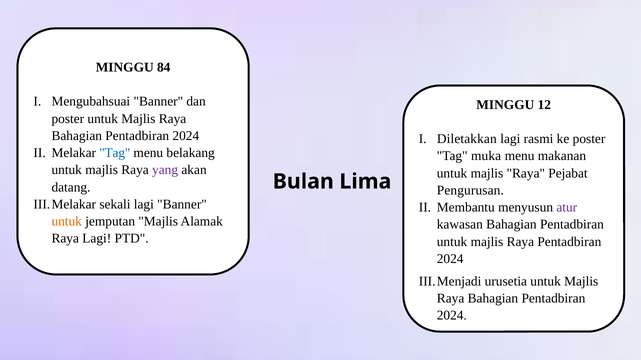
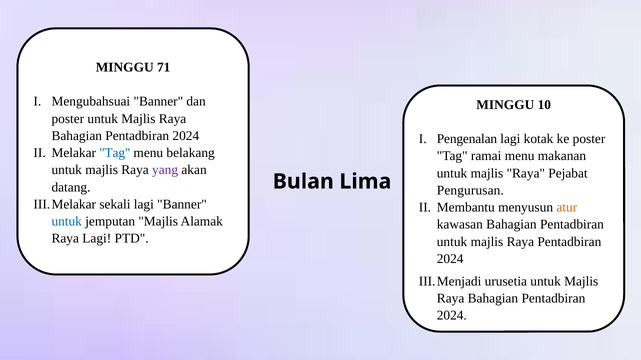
84: 84 -> 71
12: 12 -> 10
Diletakkan: Diletakkan -> Pengenalan
rasmi: rasmi -> kotak
muka: muka -> ramai
atur colour: purple -> orange
untuk at (67, 222) colour: orange -> blue
